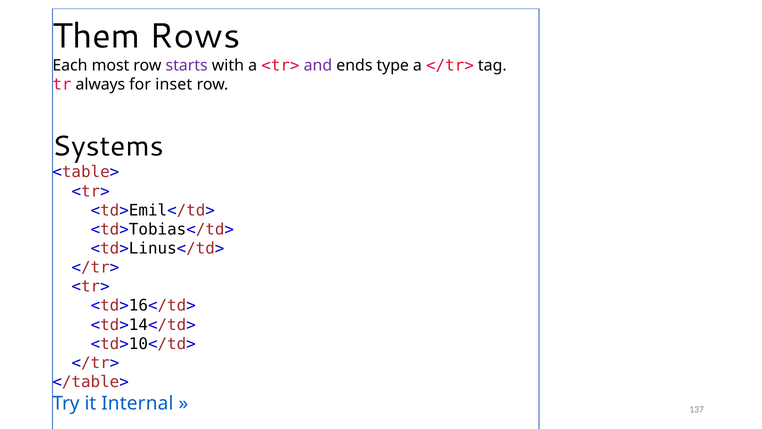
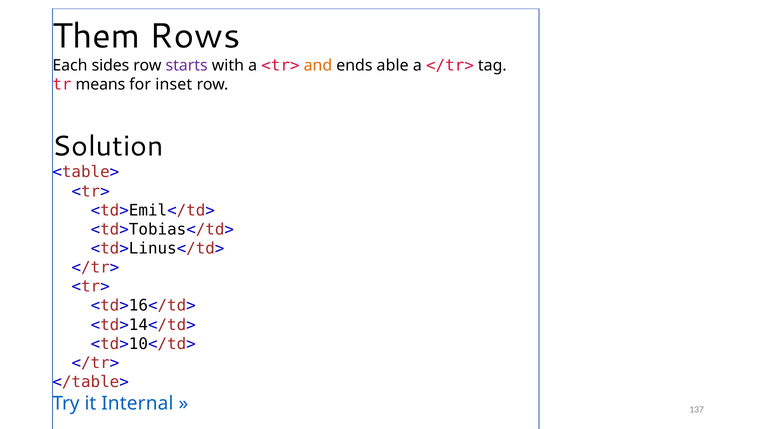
most: most -> sides
and colour: purple -> orange
type: type -> able
always: always -> means
Systems: Systems -> Solution
